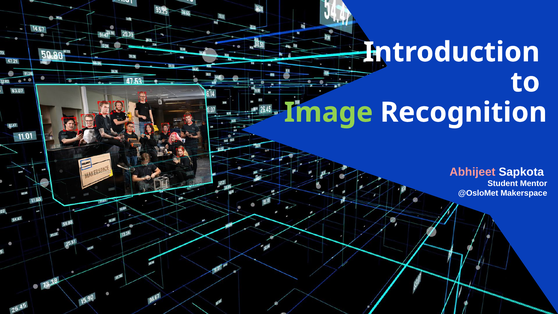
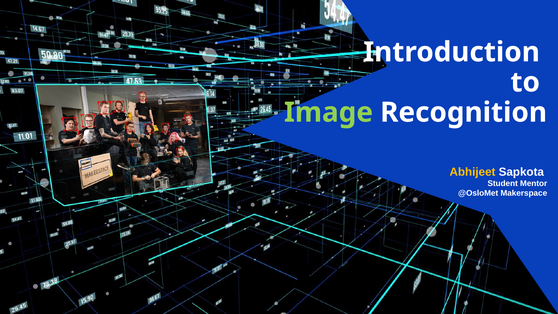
Abhijeet colour: pink -> yellow
